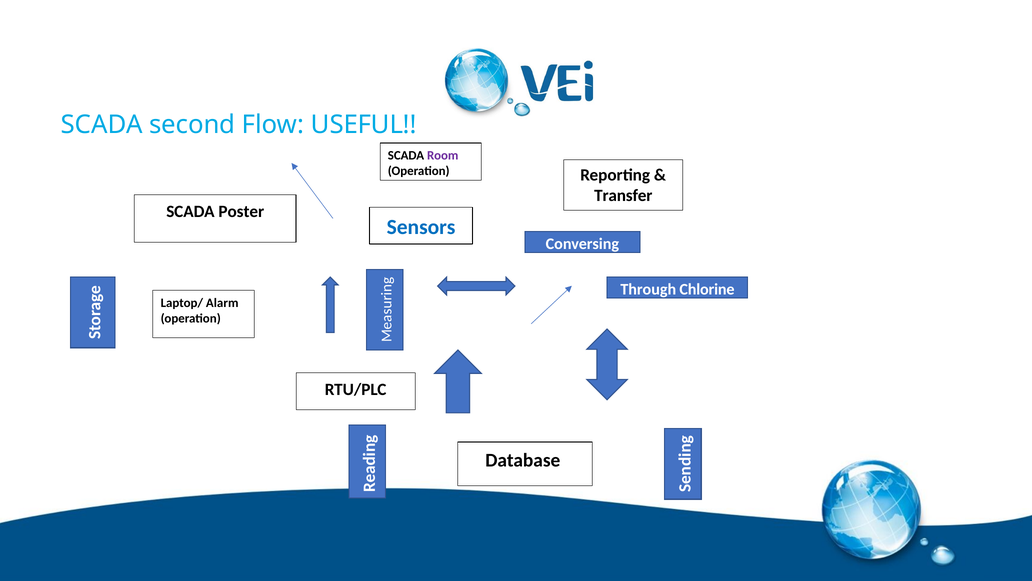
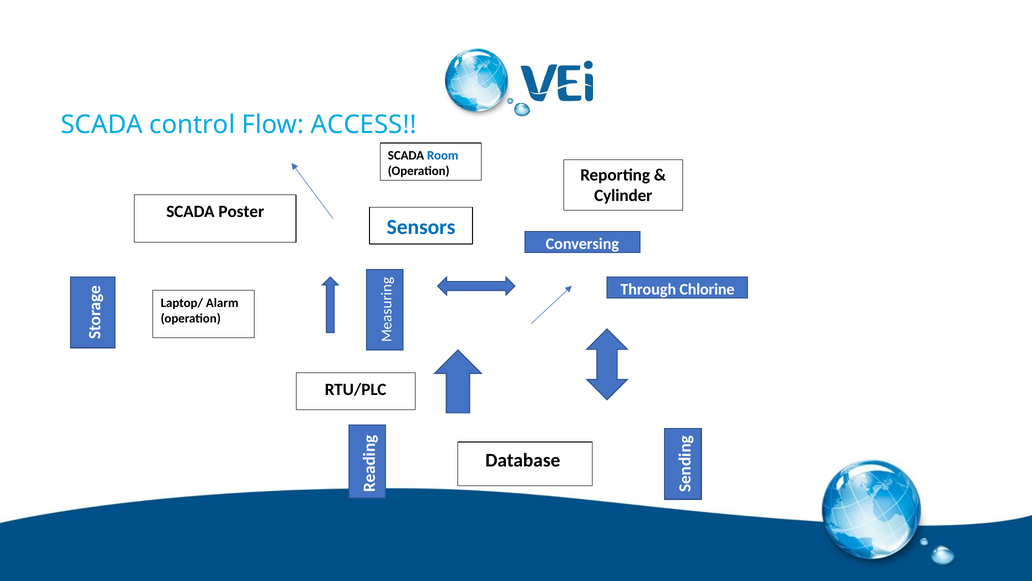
second: second -> control
USEFUL: USEFUL -> ACCESS
Room colour: purple -> blue
Transfer: Transfer -> Cylinder
